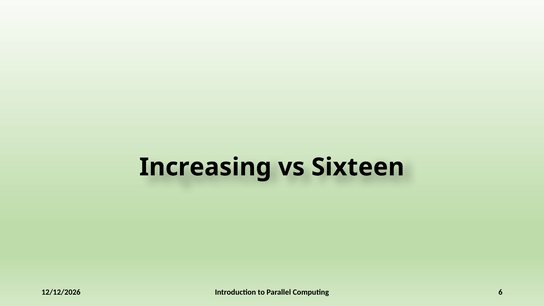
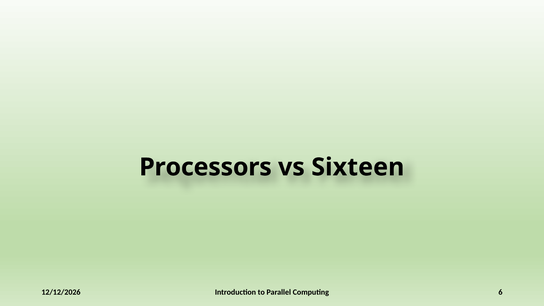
Increasing: Increasing -> Processors
